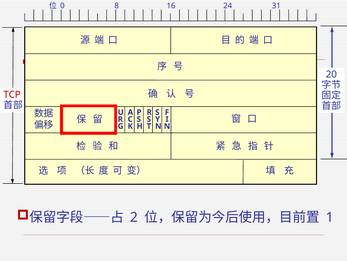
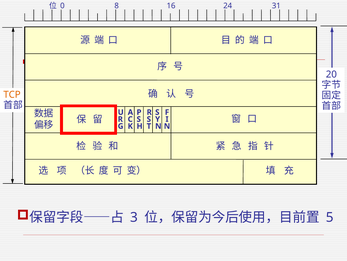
TCP colour: red -> orange
2: 2 -> 3
1: 1 -> 5
